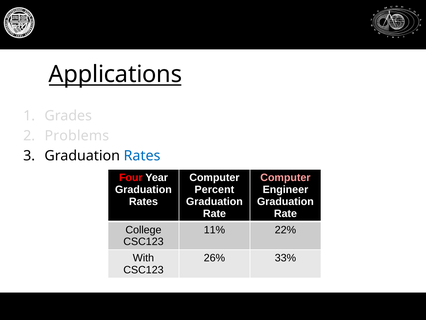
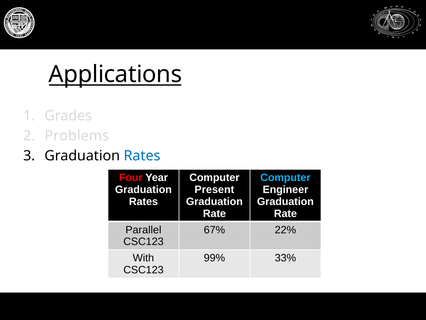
Computer at (285, 178) colour: pink -> light blue
Percent: Percent -> Present
College: College -> Parallel
11%: 11% -> 67%
26%: 26% -> 99%
